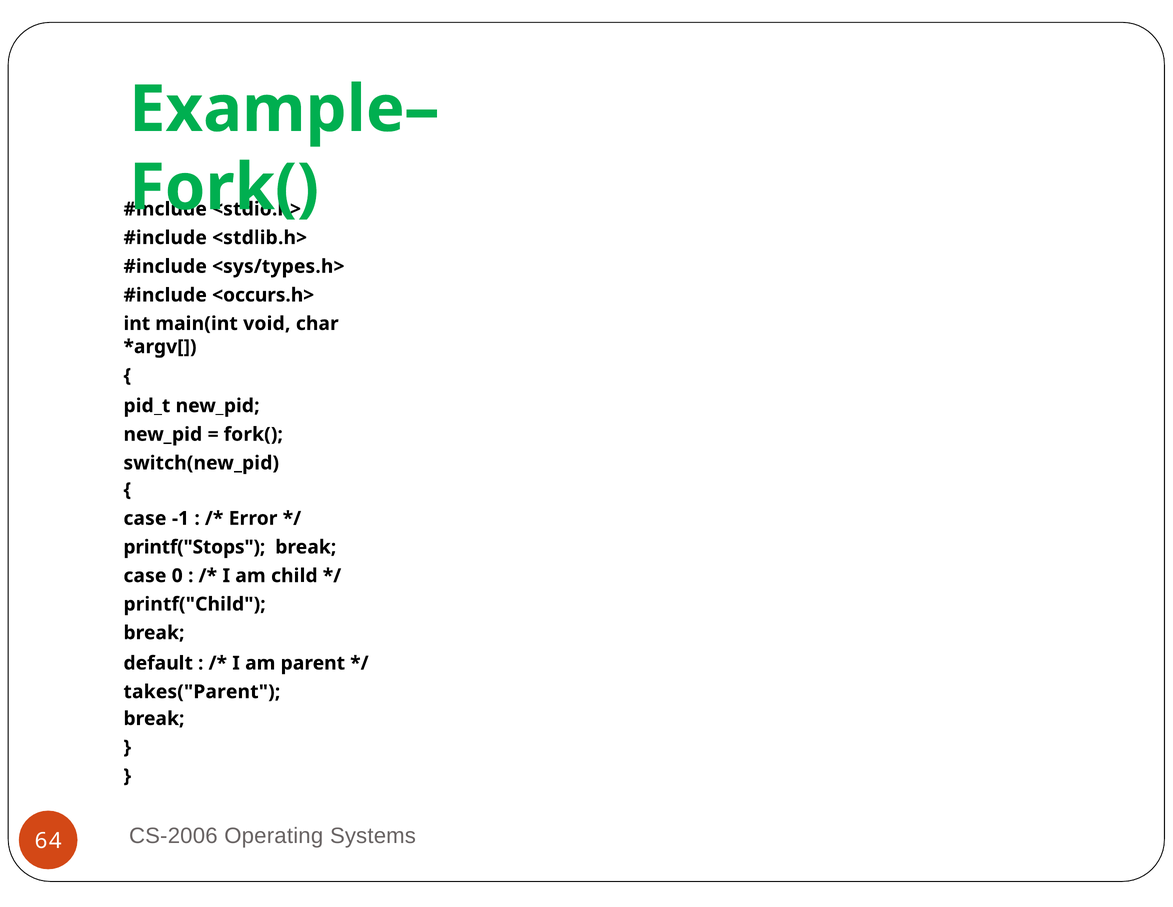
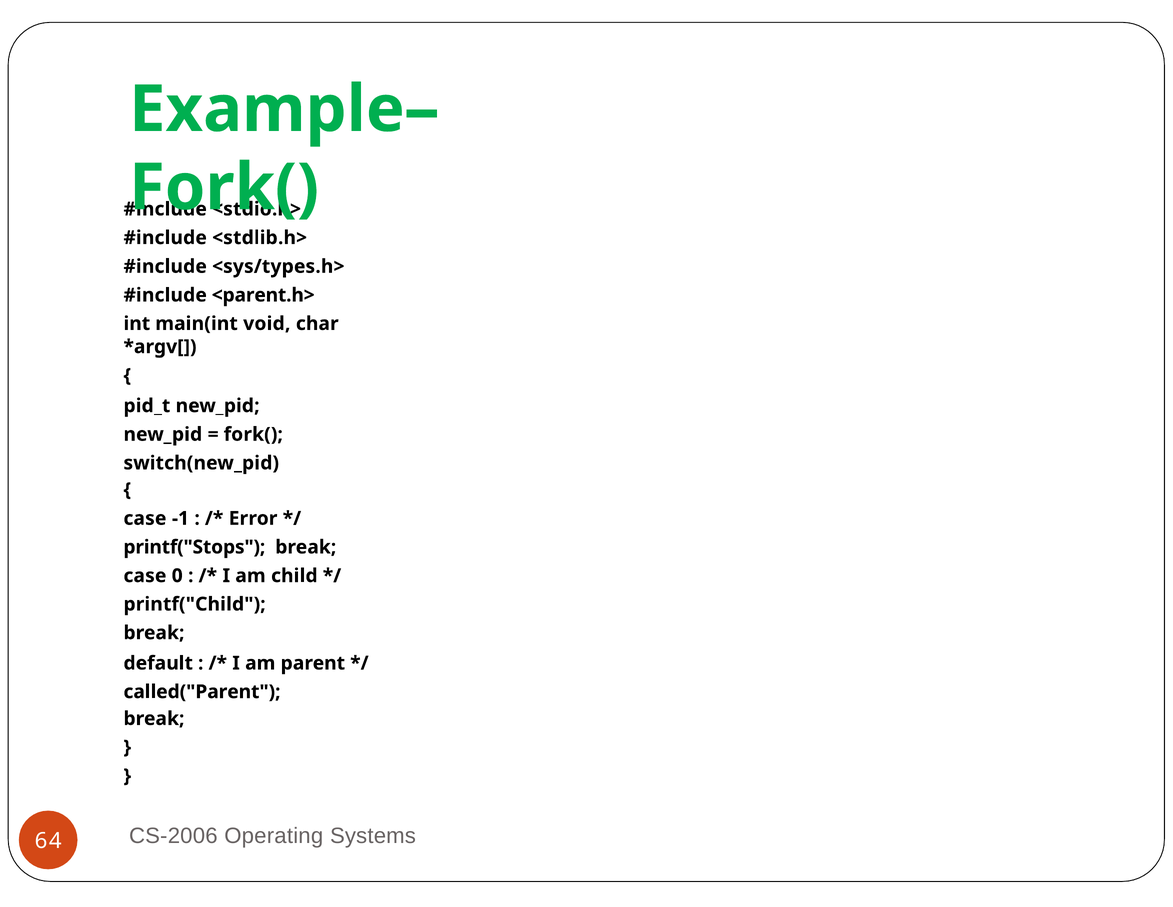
<occurs.h>: <occurs.h> -> <parent.h>
takes("Parent: takes("Parent -> called("Parent
